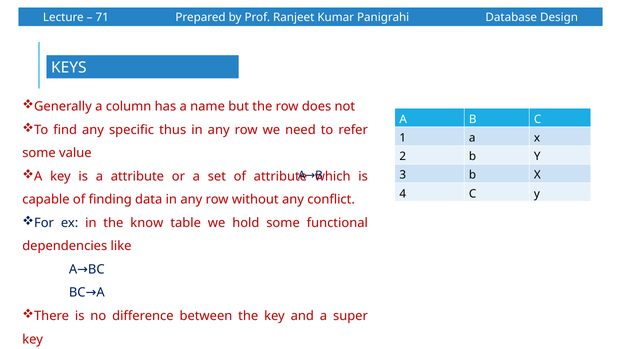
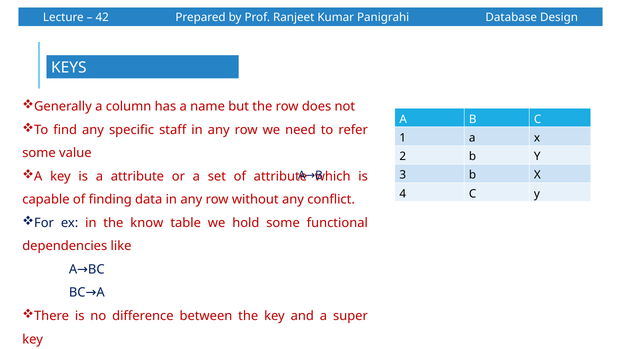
71: 71 -> 42
thus: thus -> staff
